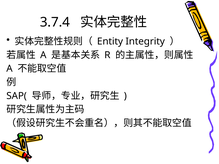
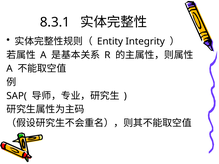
3.7.4: 3.7.4 -> 8.3.1
